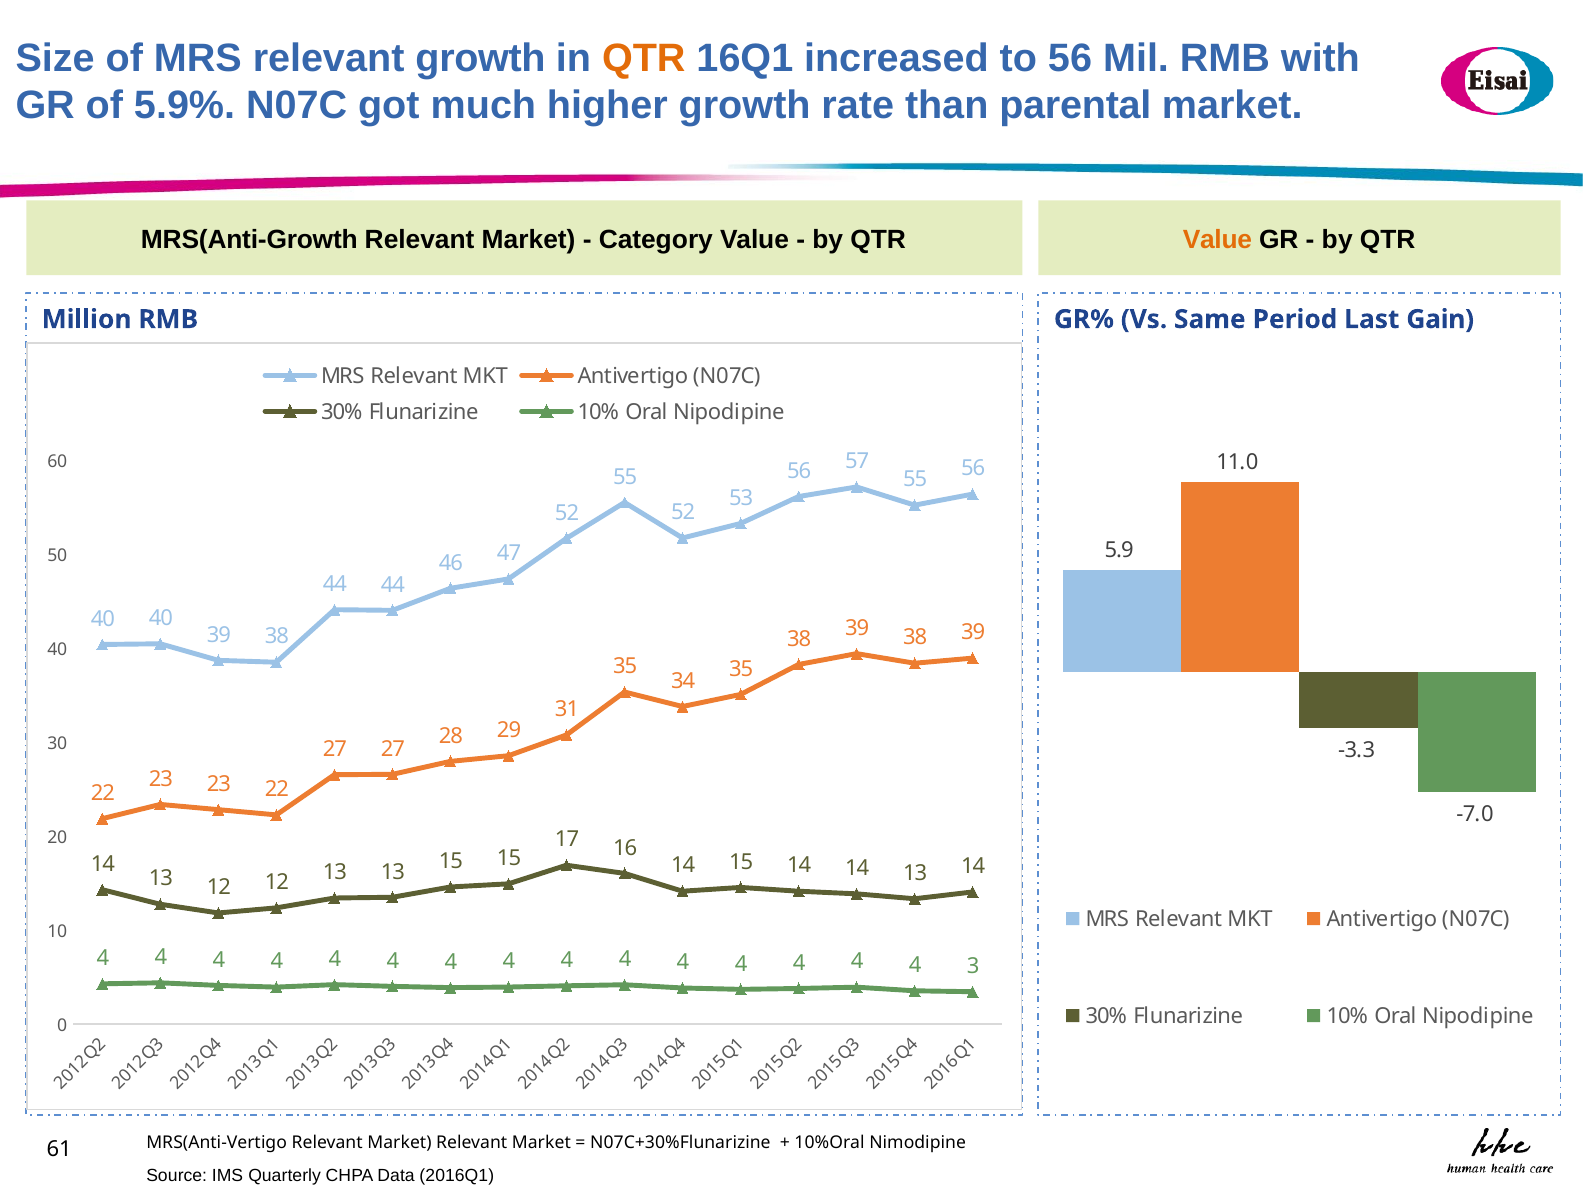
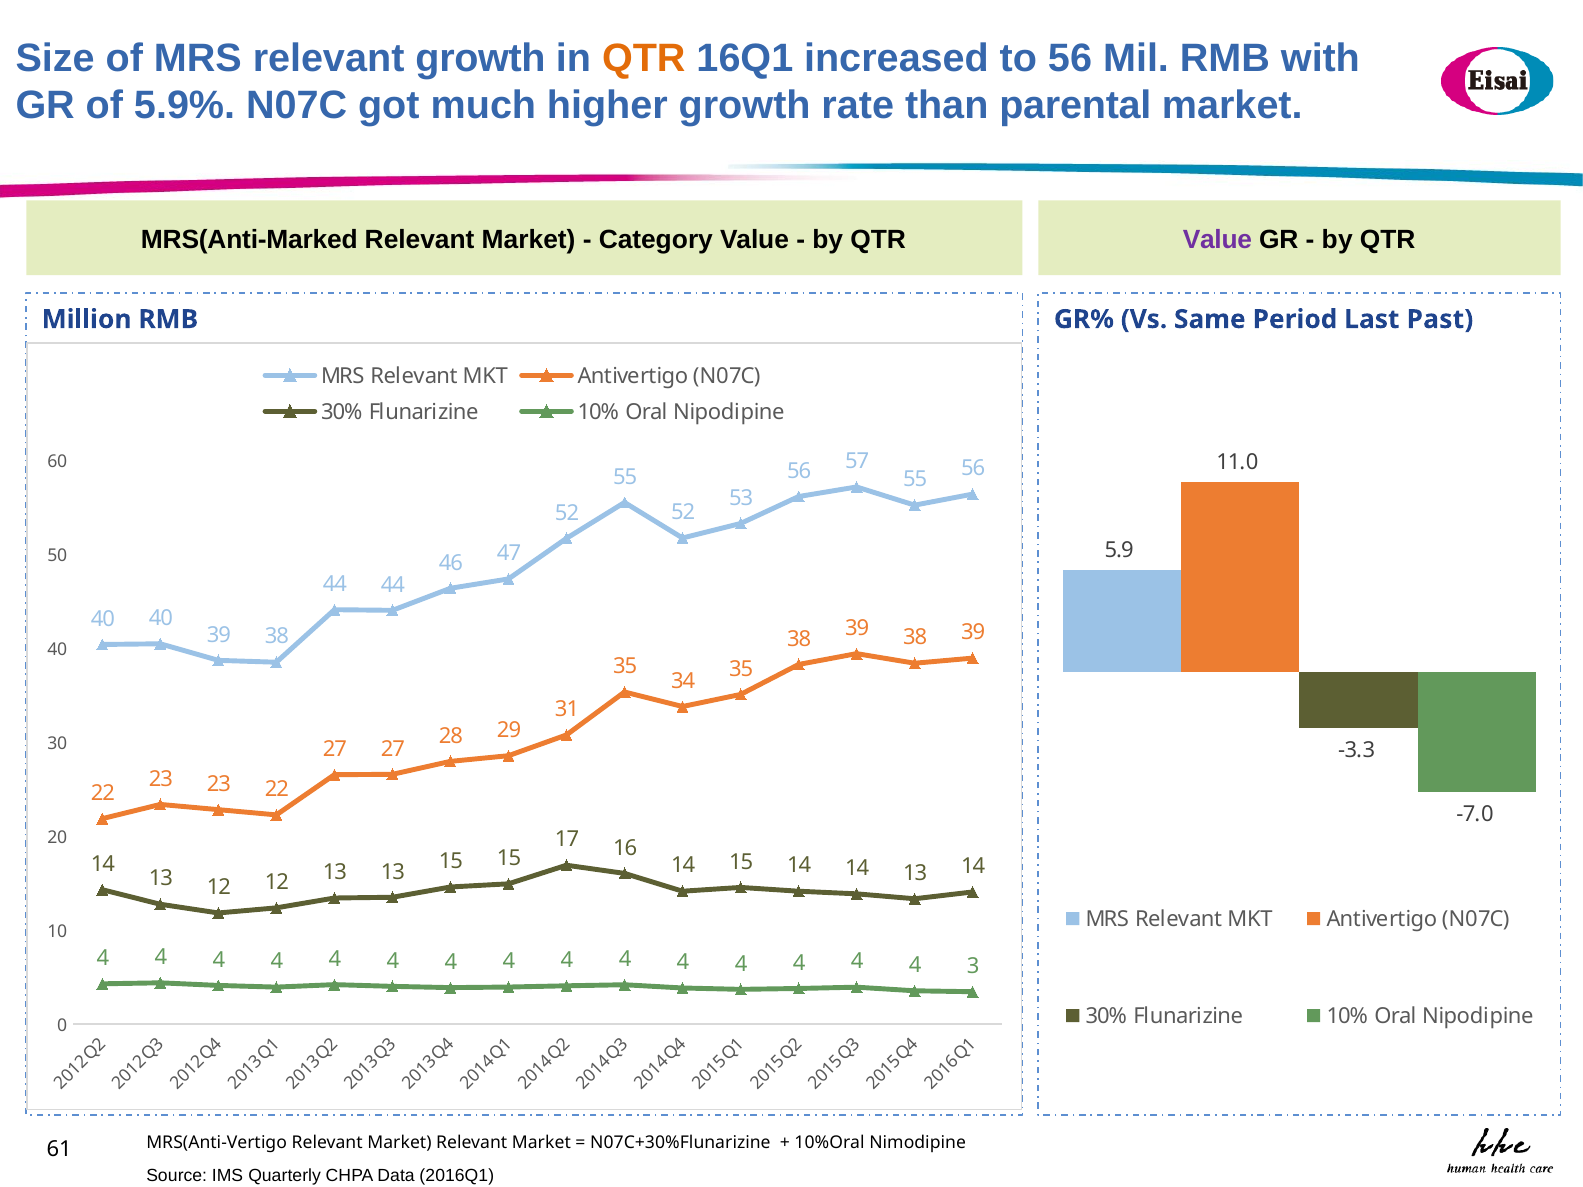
MRS(Anti-Growth: MRS(Anti-Growth -> MRS(Anti-Marked
Value at (1217, 240) colour: orange -> purple
Gain: Gain -> Past
